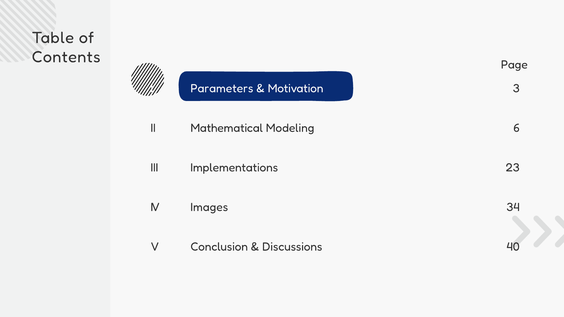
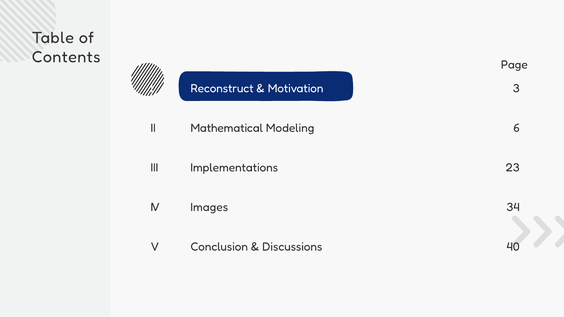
Parameters: Parameters -> Reconstruct
